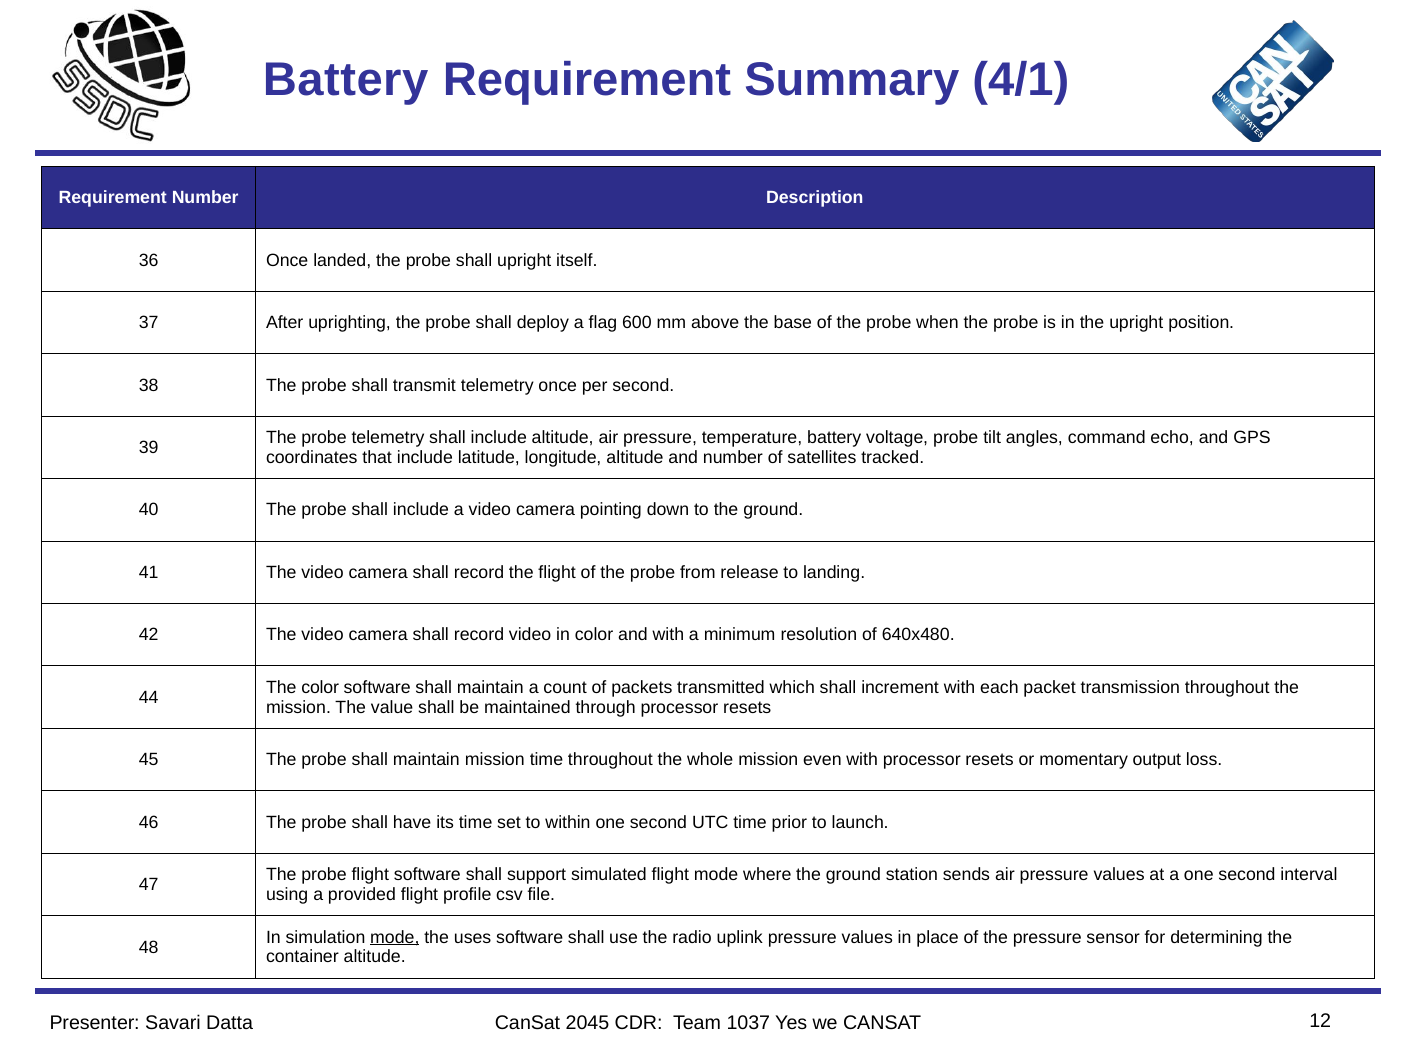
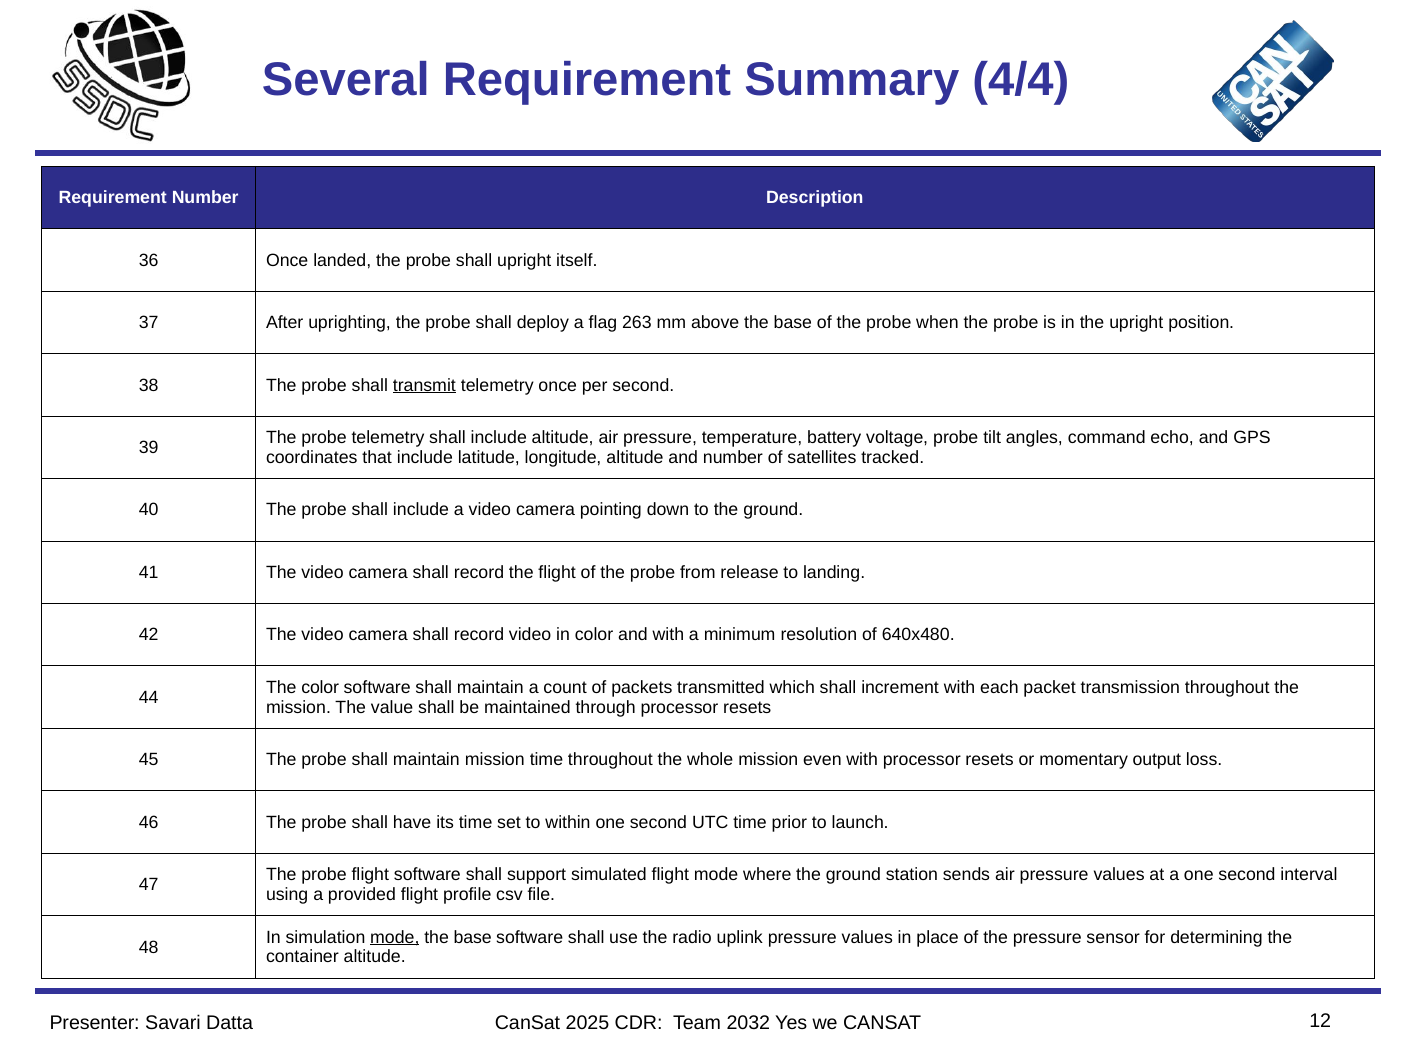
Battery at (346, 80): Battery -> Several
4/1: 4/1 -> 4/4
600: 600 -> 263
transmit underline: none -> present
uses at (473, 937): uses -> base
2045: 2045 -> 2025
1037: 1037 -> 2032
